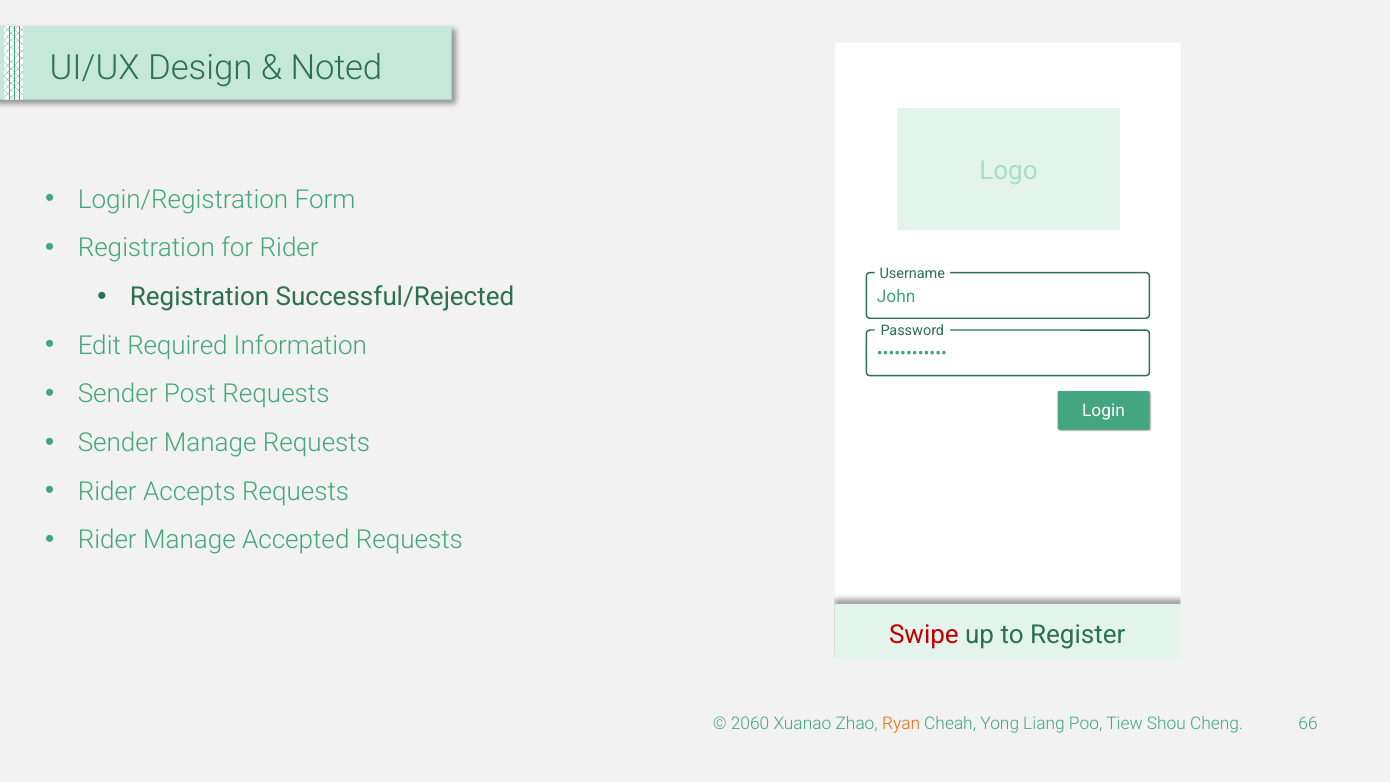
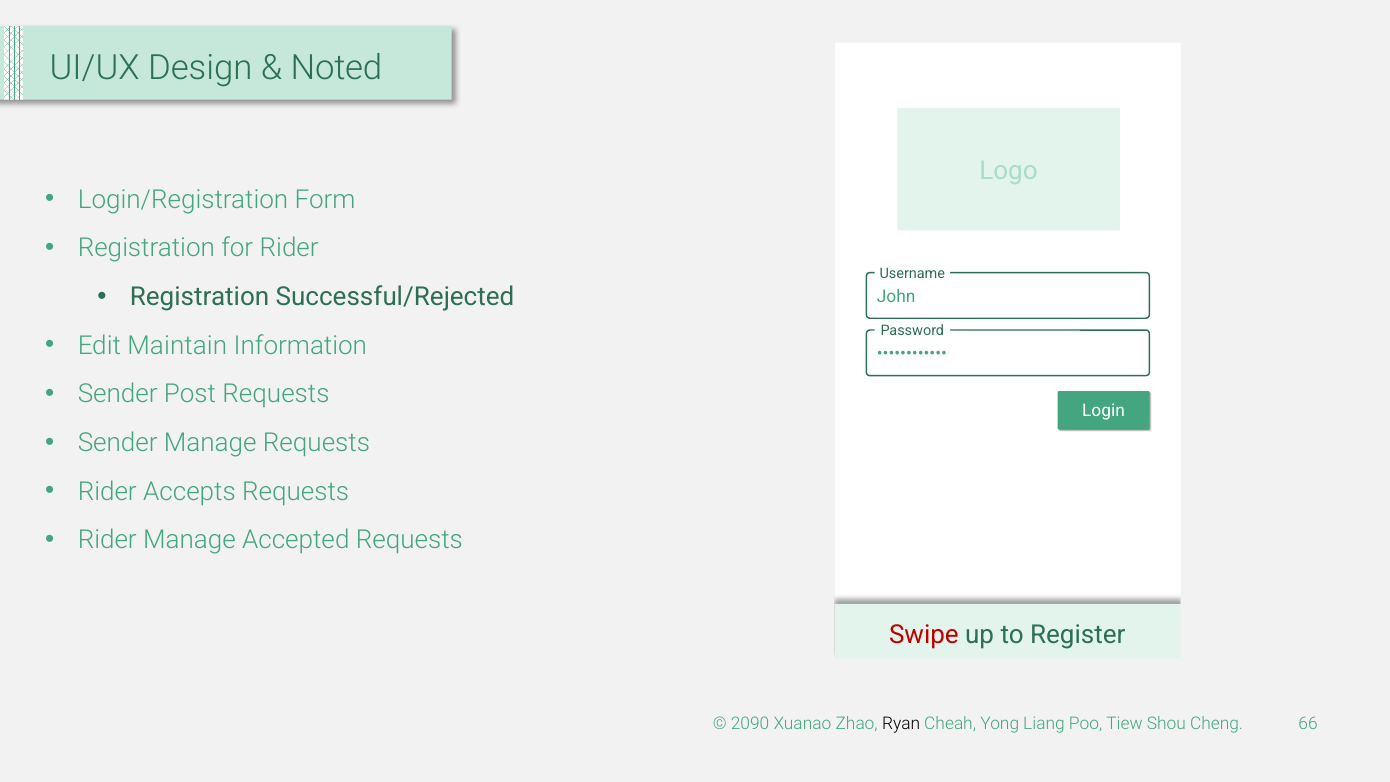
Required: Required -> Maintain
2060: 2060 -> 2090
Ryan colour: orange -> black
